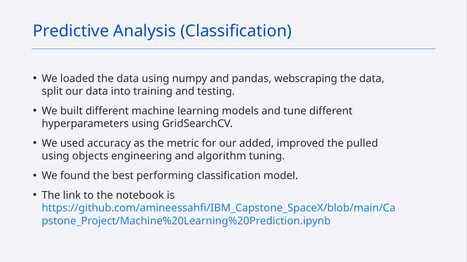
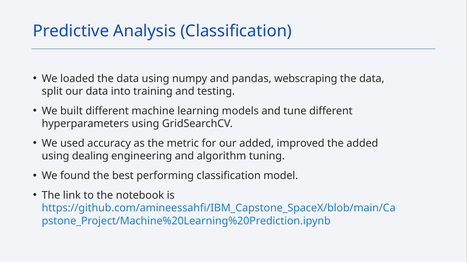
the pulled: pulled -> added
objects: objects -> dealing
